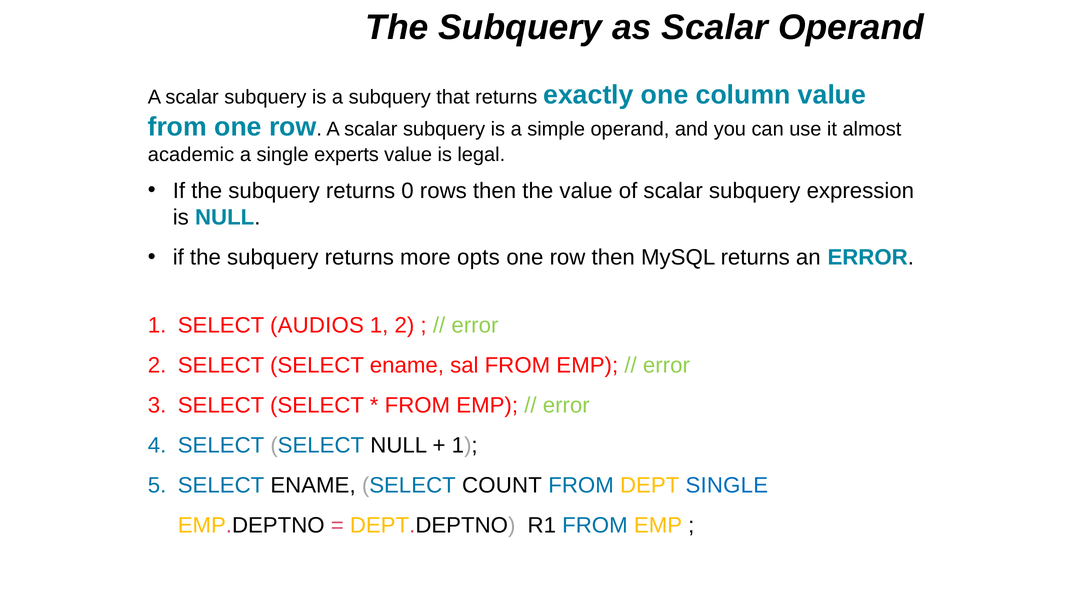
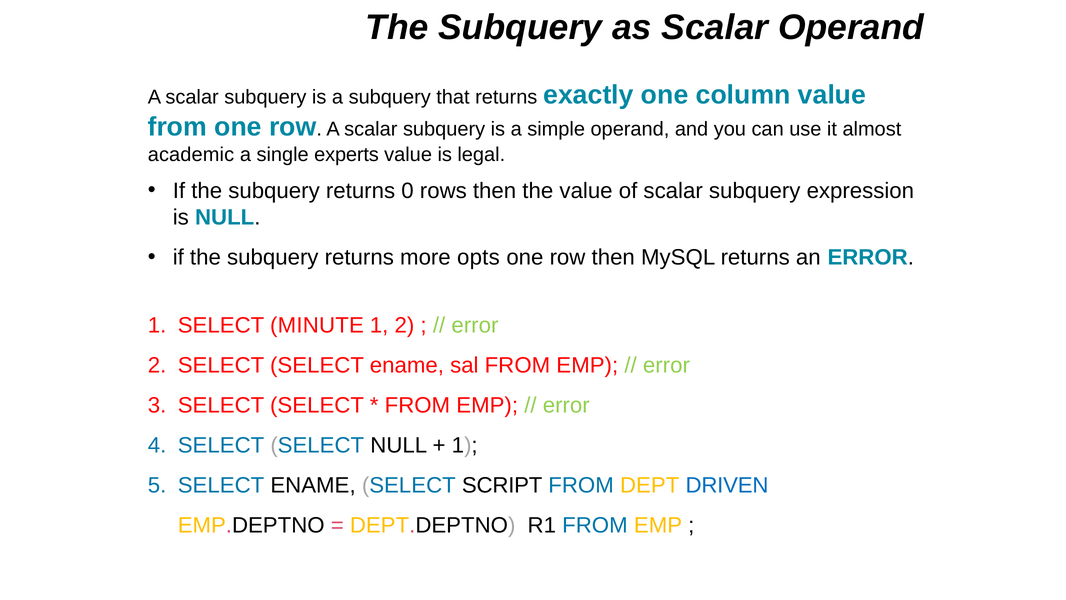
AUDIOS: AUDIOS -> MINUTE
COUNT: COUNT -> SCRIPT
DEPT SINGLE: SINGLE -> DRIVEN
